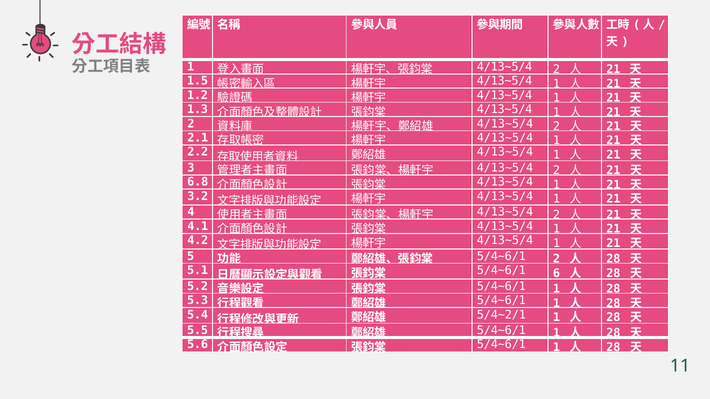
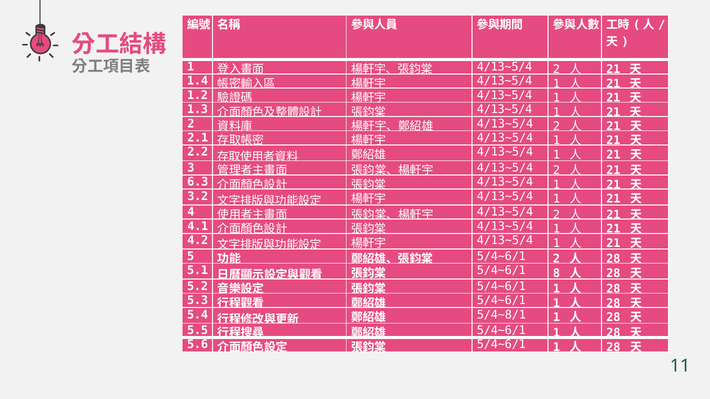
1.5: 1.5 -> 1.4
6.8: 6.8 -> 6.3
6: 6 -> 8
5/4~2/1: 5/4~2/1 -> 5/4~8/1
